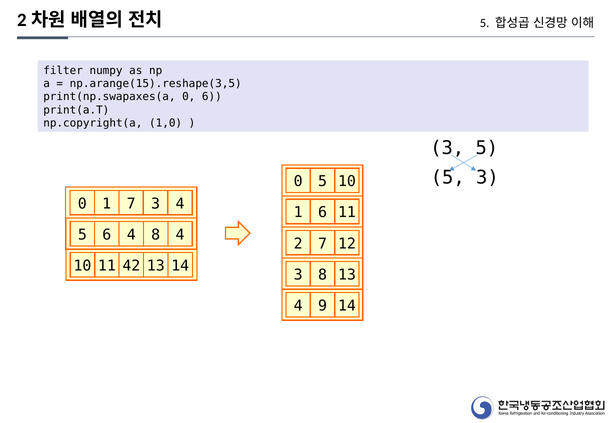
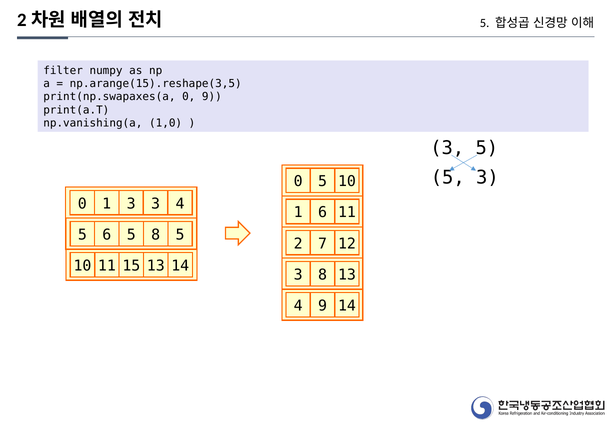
0 6: 6 -> 9
np.copyright(a: np.copyright(a -> np.vanishing(a
1 7: 7 -> 3
6 4: 4 -> 5
8 4: 4 -> 5
42: 42 -> 15
